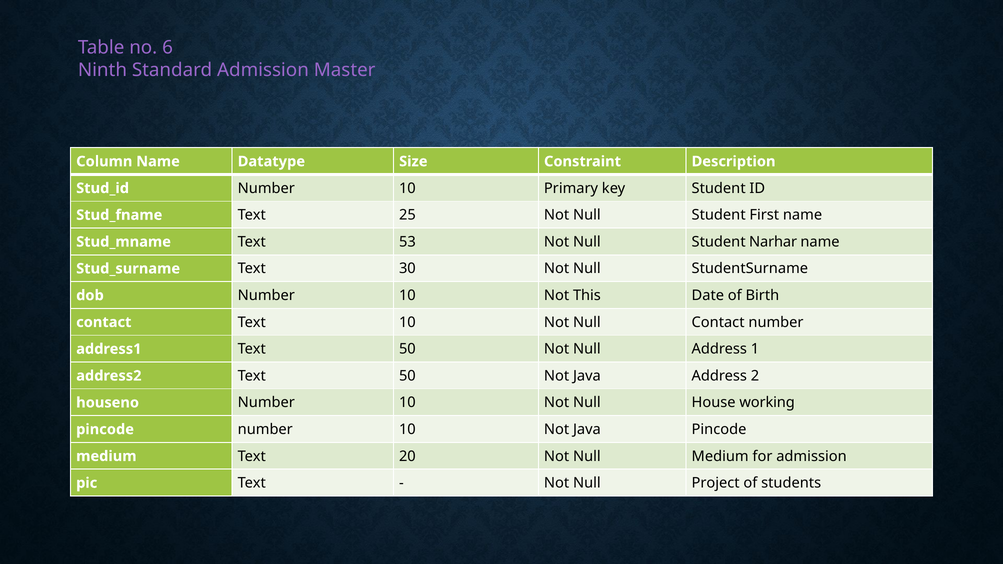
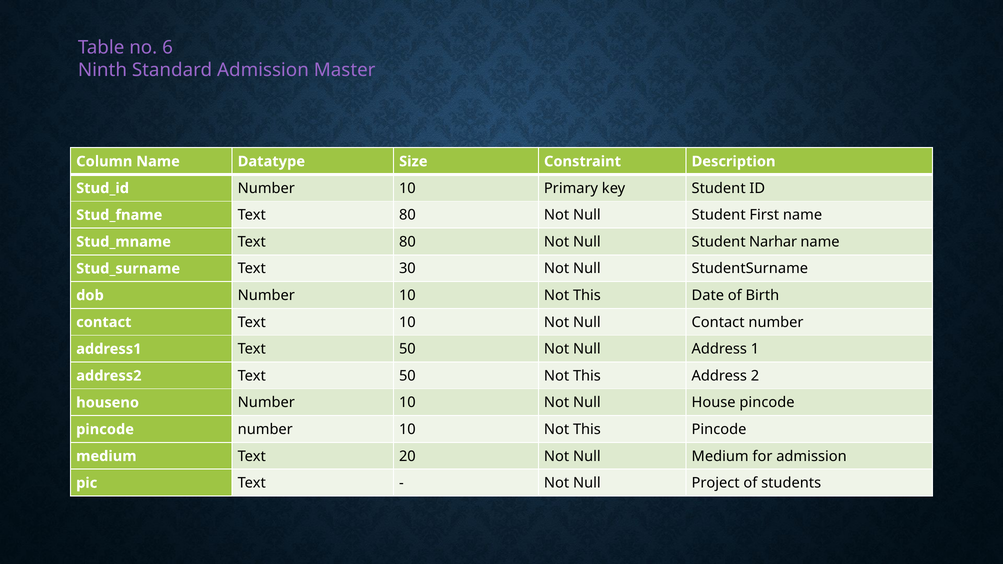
25 at (407, 215): 25 -> 80
53 at (407, 242): 53 -> 80
50 Not Java: Java -> This
House working: working -> pincode
Java at (587, 430): Java -> This
